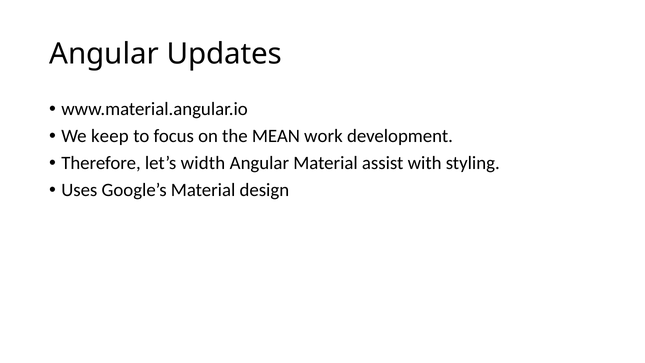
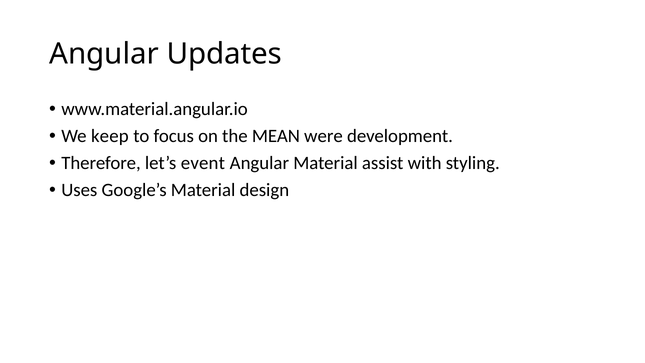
work: work -> were
width: width -> event
